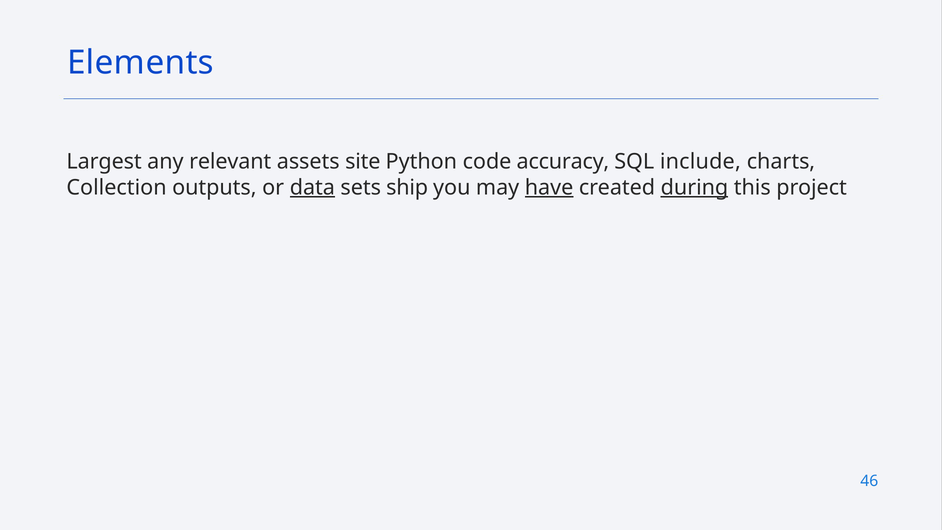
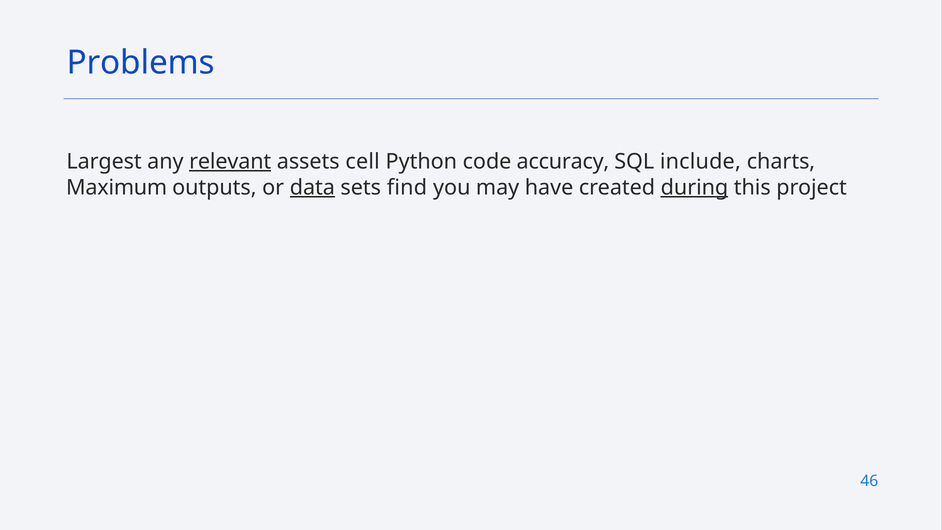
Elements: Elements -> Problems
relevant underline: none -> present
site: site -> cell
Collection: Collection -> Maximum
ship: ship -> find
have underline: present -> none
